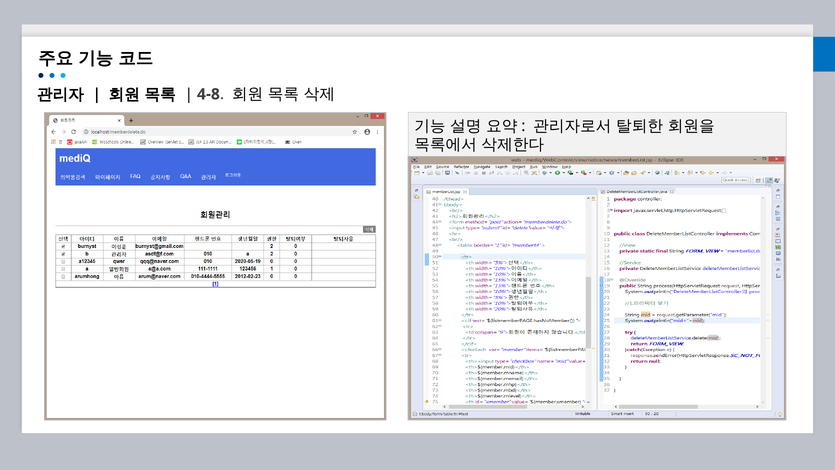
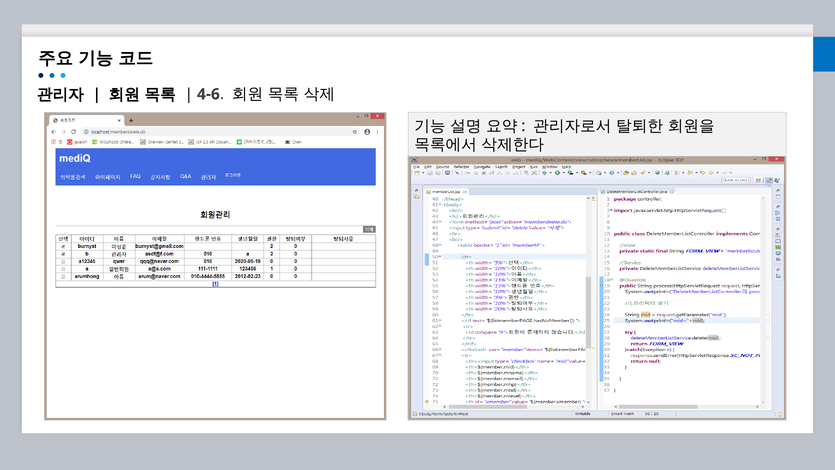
4-8: 4-8 -> 4-6
